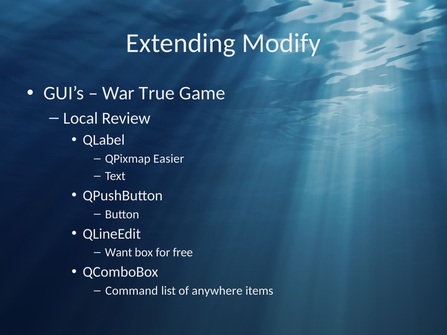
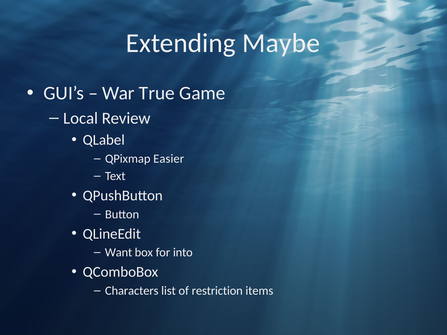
Modify: Modify -> Maybe
free: free -> into
Command: Command -> Characters
anywhere: anywhere -> restriction
